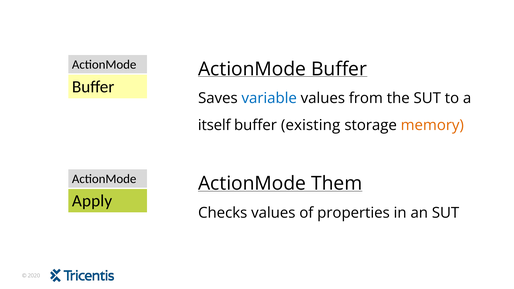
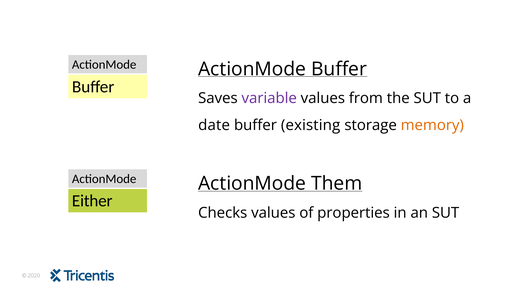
variable colour: blue -> purple
itself: itself -> date
Apply: Apply -> Either
